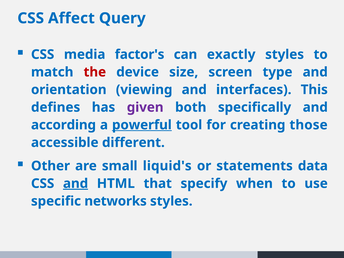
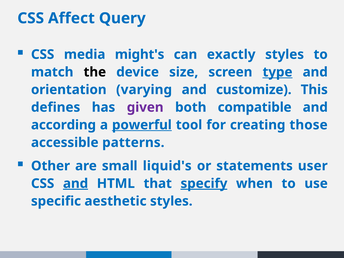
factor's: factor's -> might's
the colour: red -> black
type underline: none -> present
viewing: viewing -> varying
interfaces: interfaces -> customize
specifically: specifically -> compatible
different: different -> patterns
data: data -> user
specify underline: none -> present
networks: networks -> aesthetic
